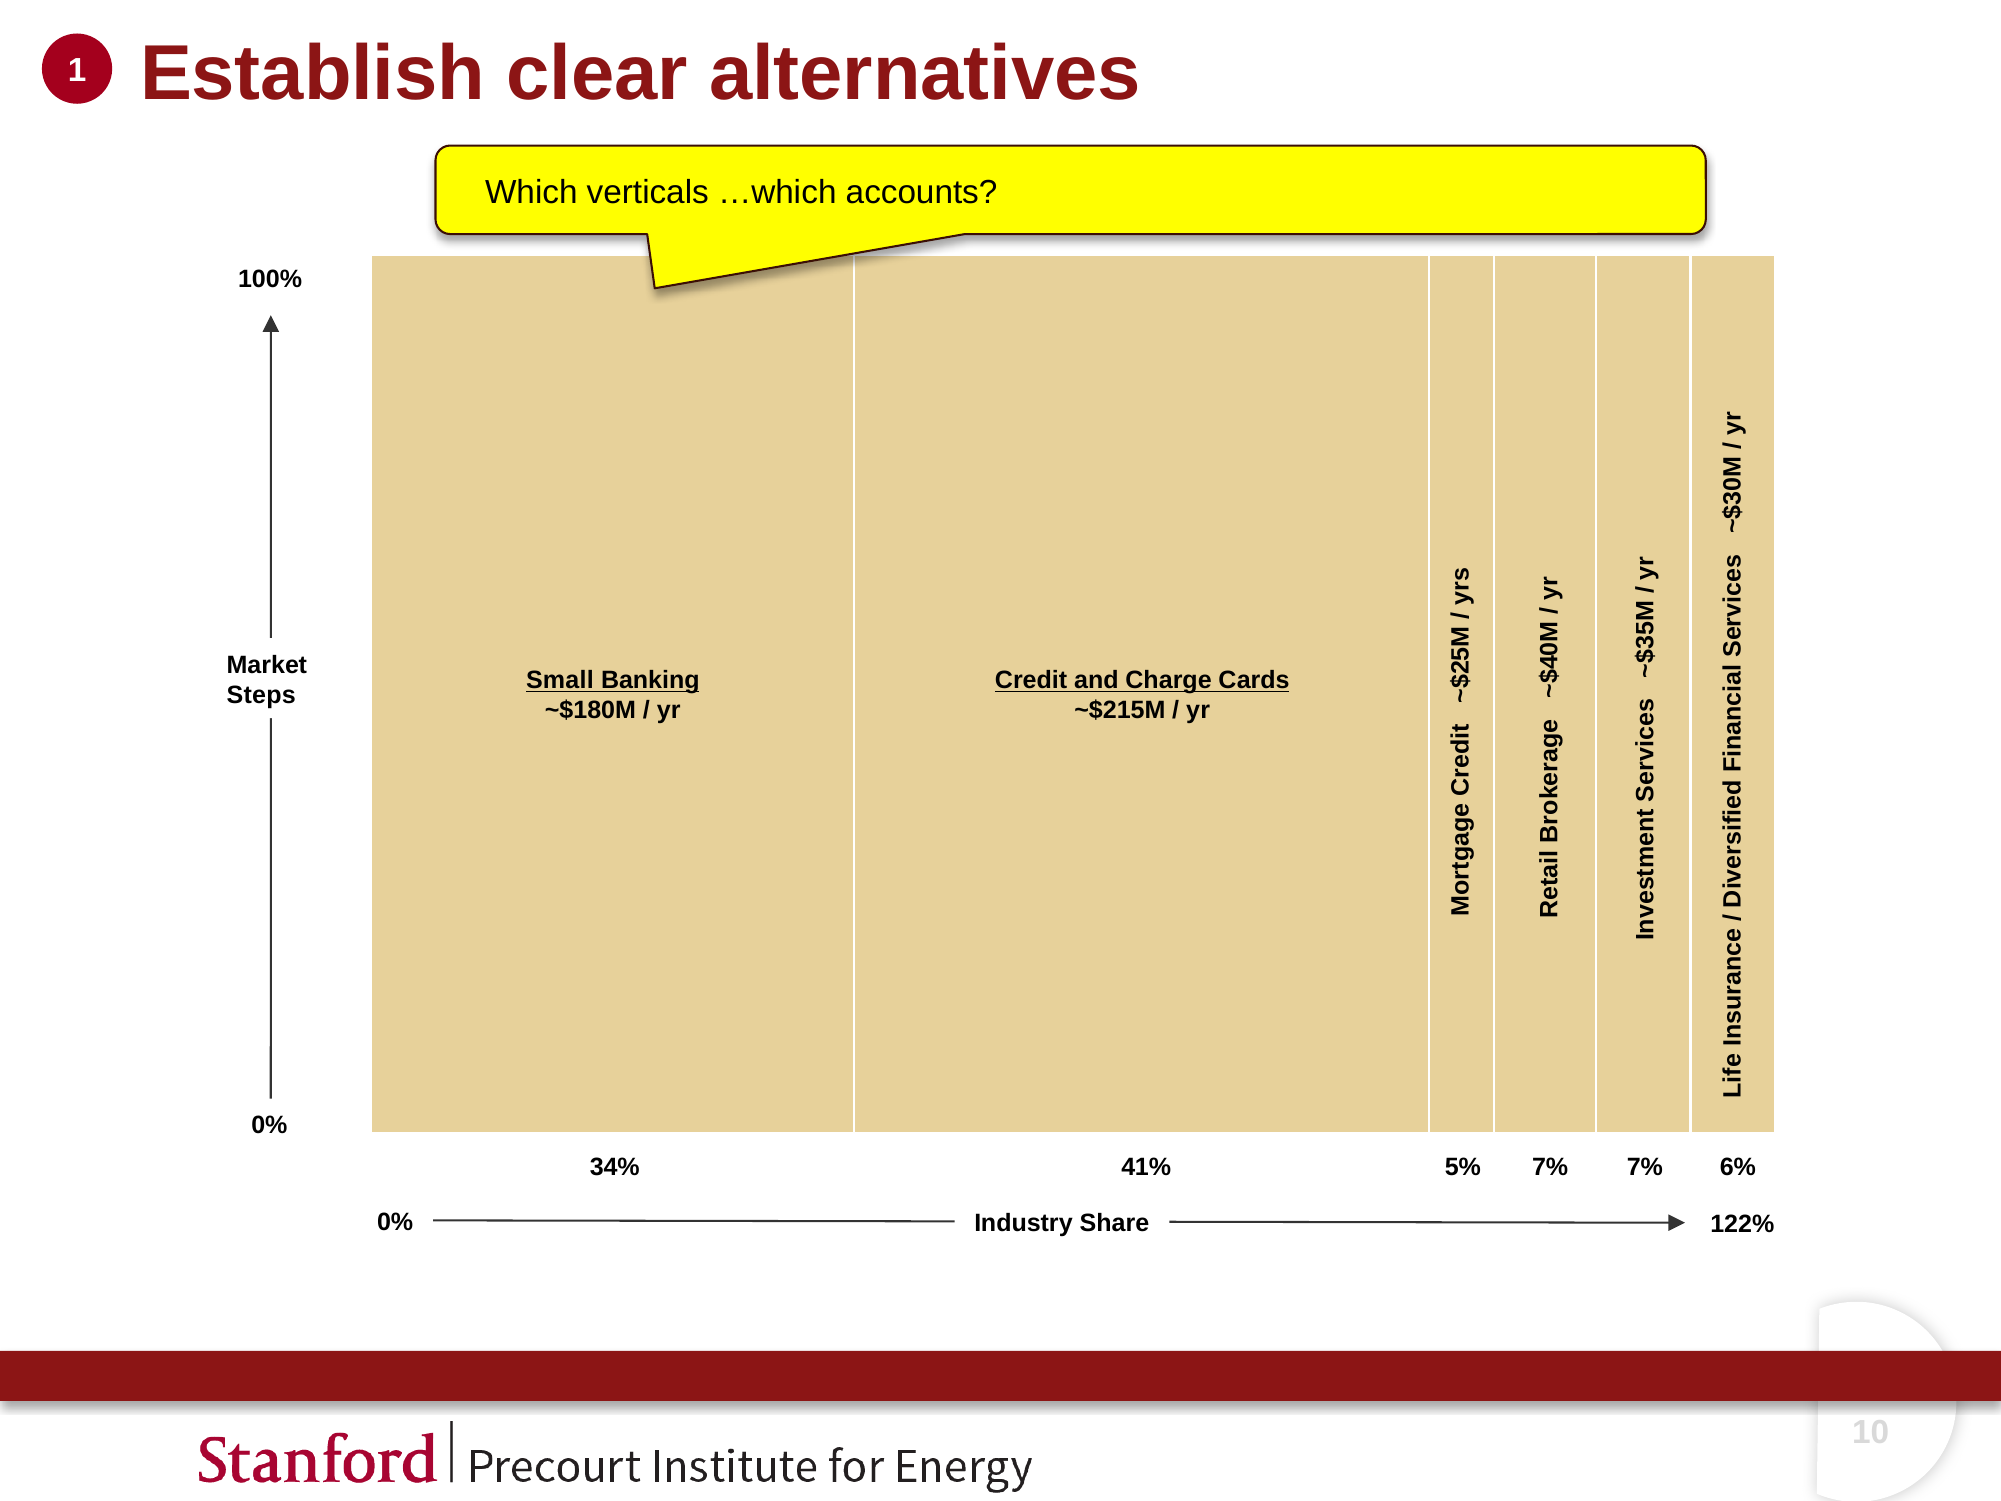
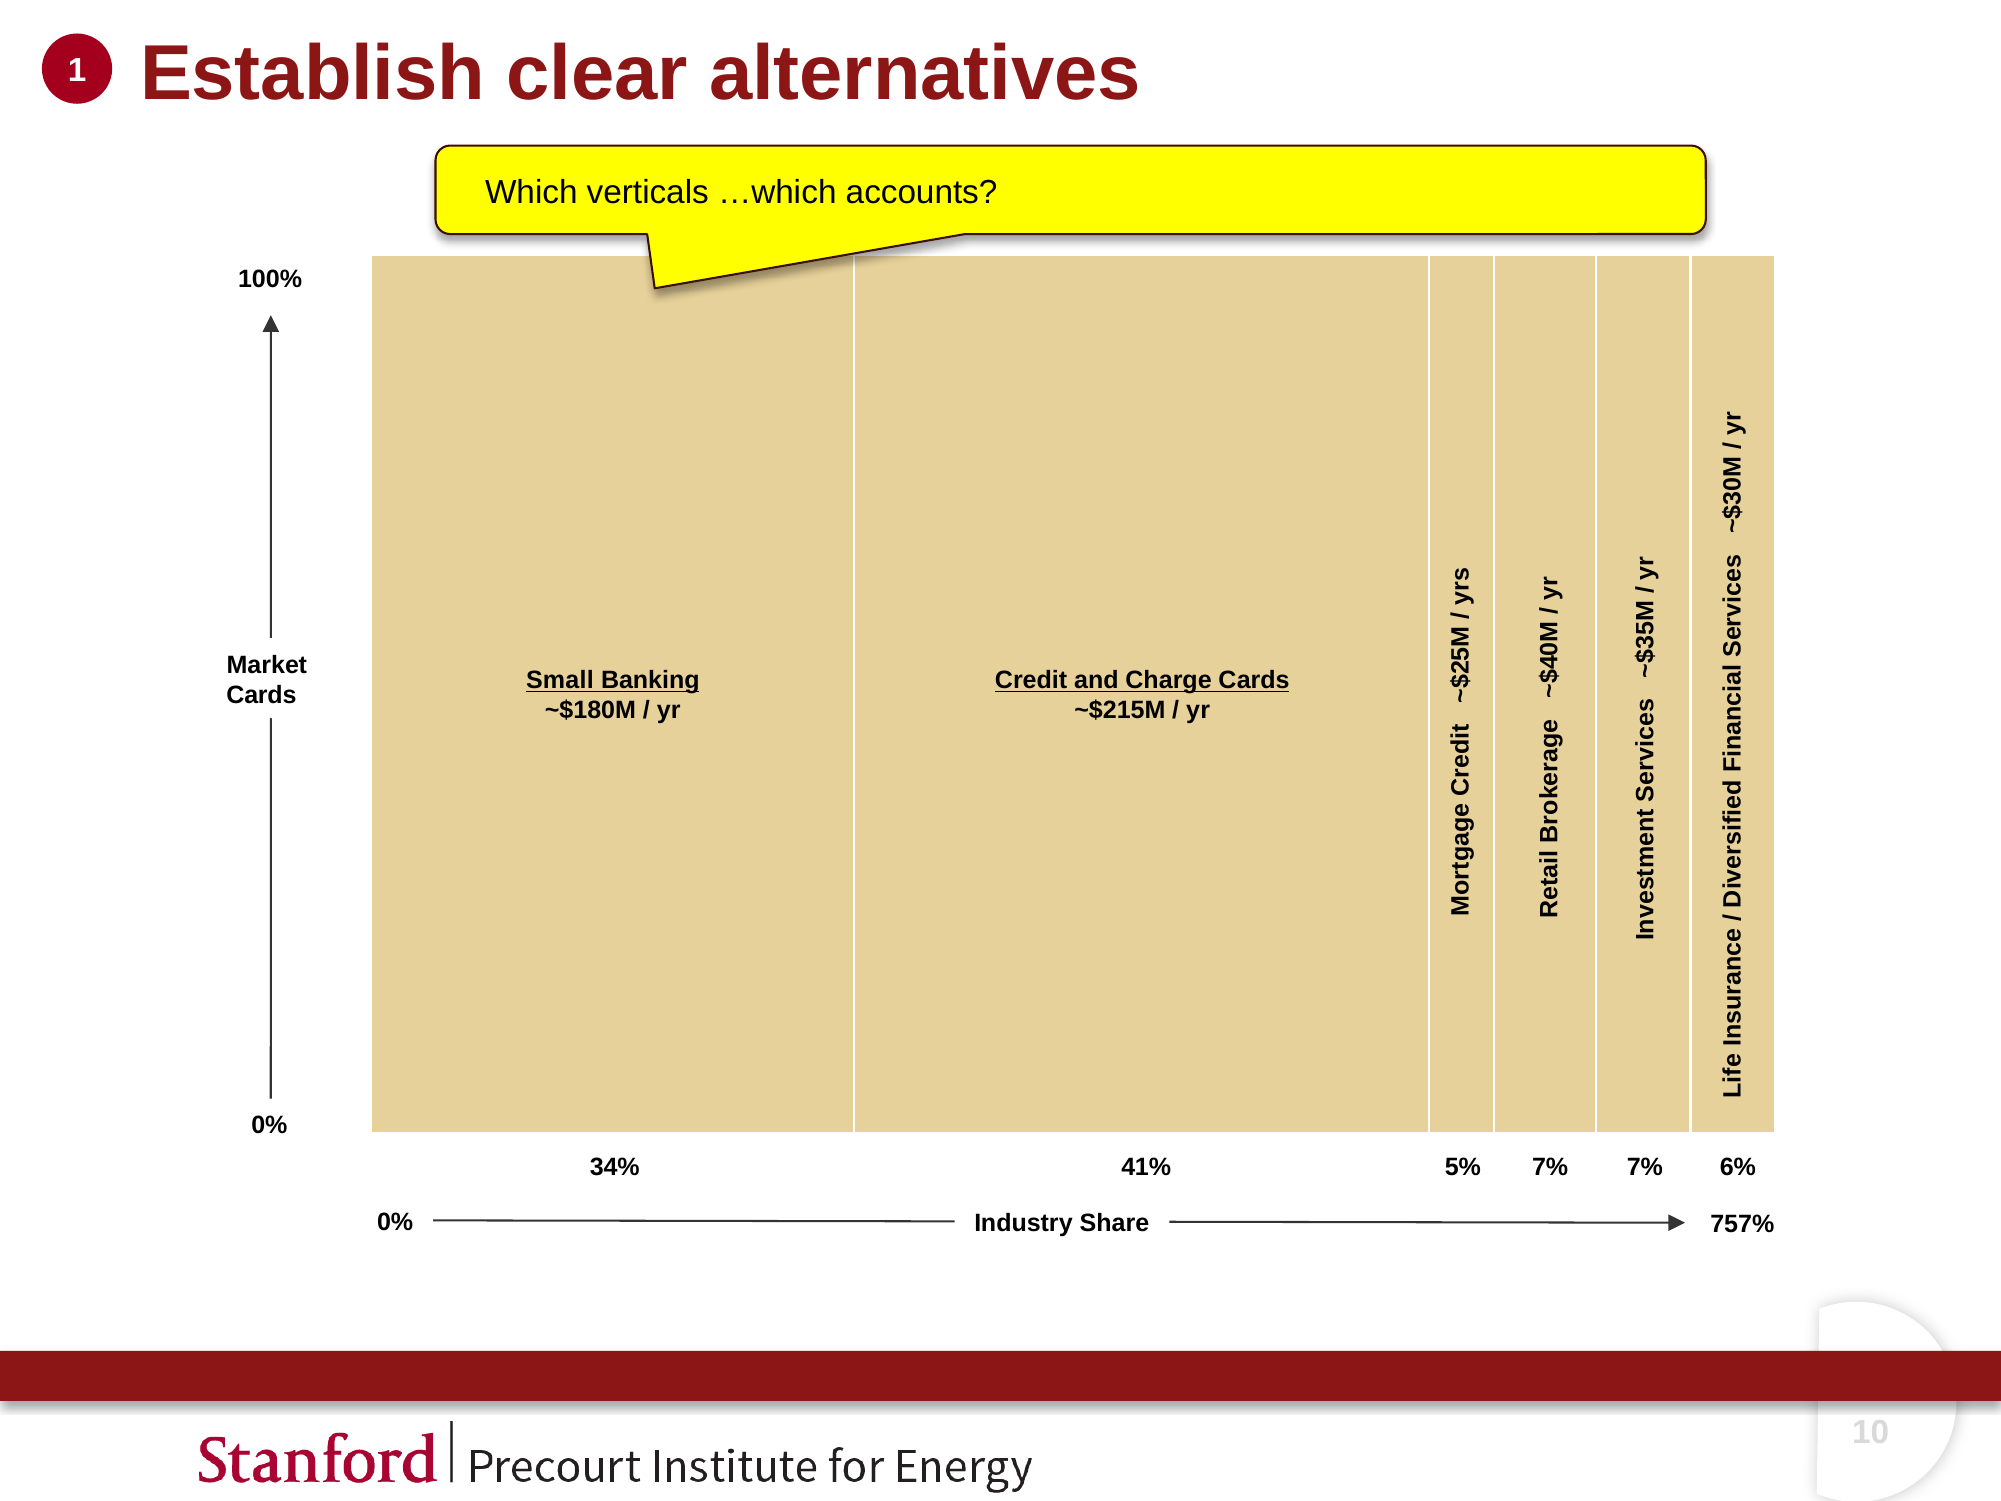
Steps at (261, 695): Steps -> Cards
122%: 122% -> 757%
